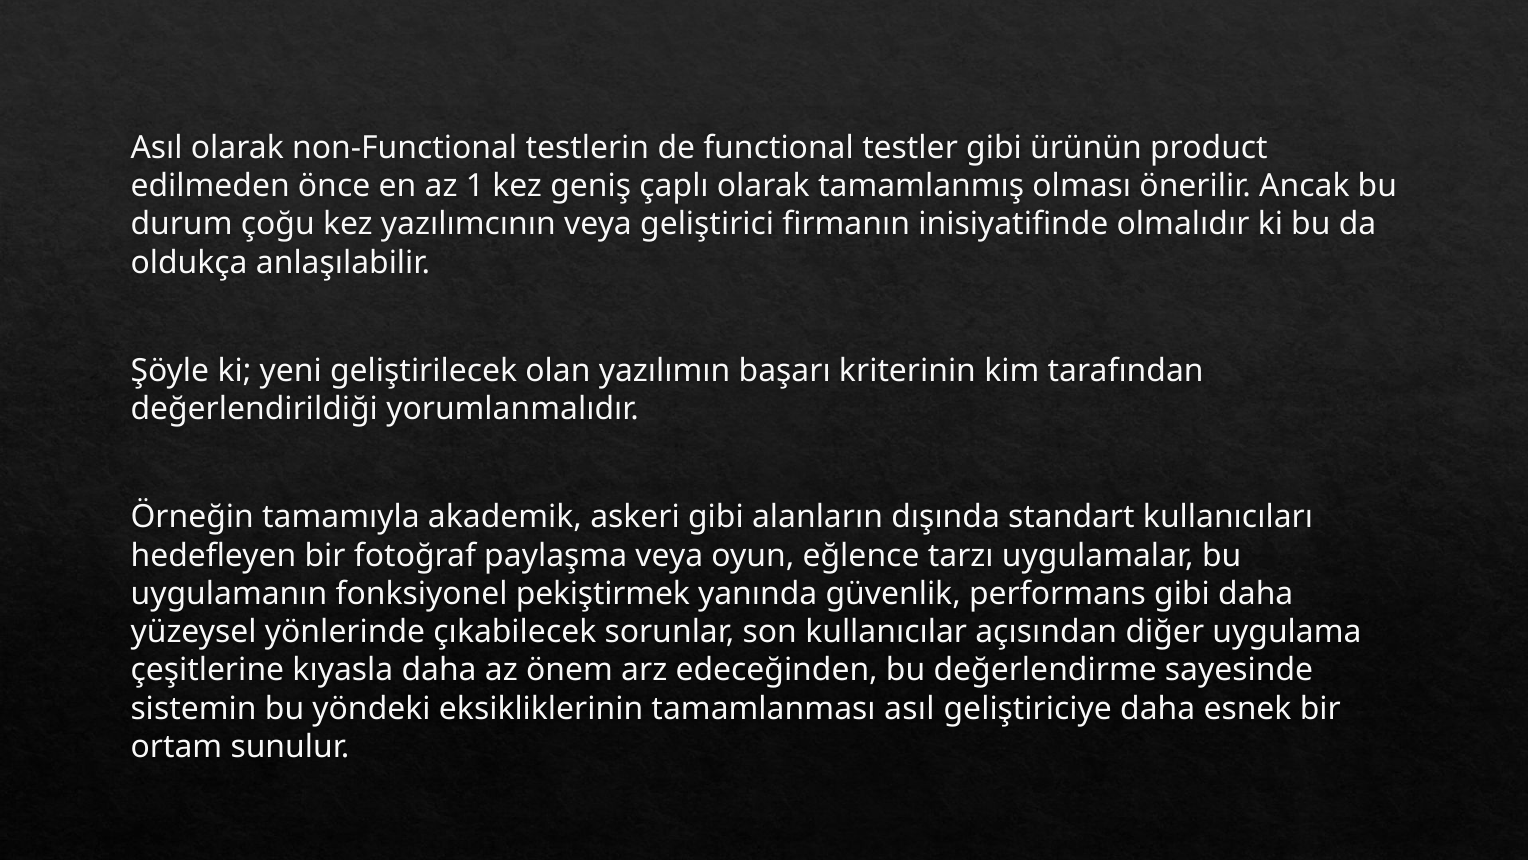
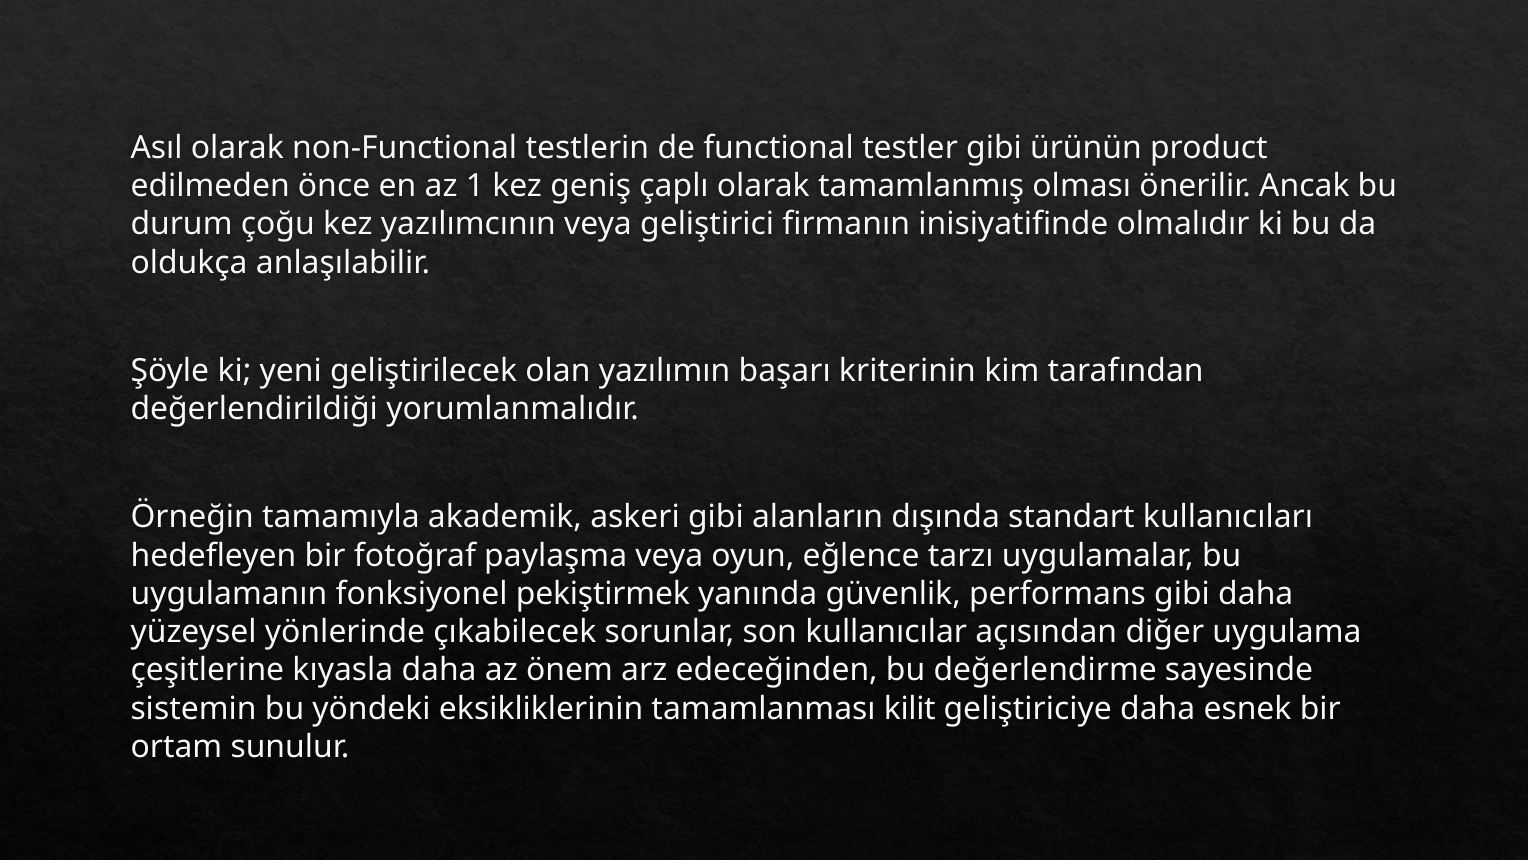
tamamlanması asıl: asıl -> kilit
